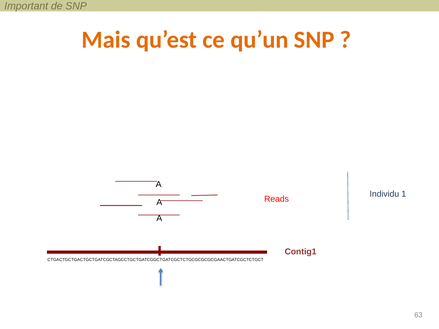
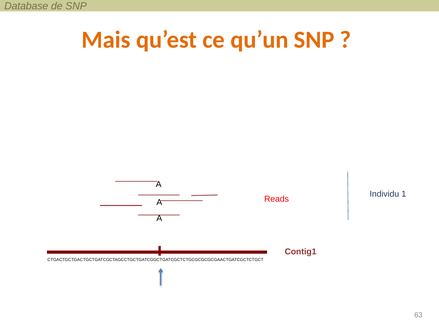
Important: Important -> Database
